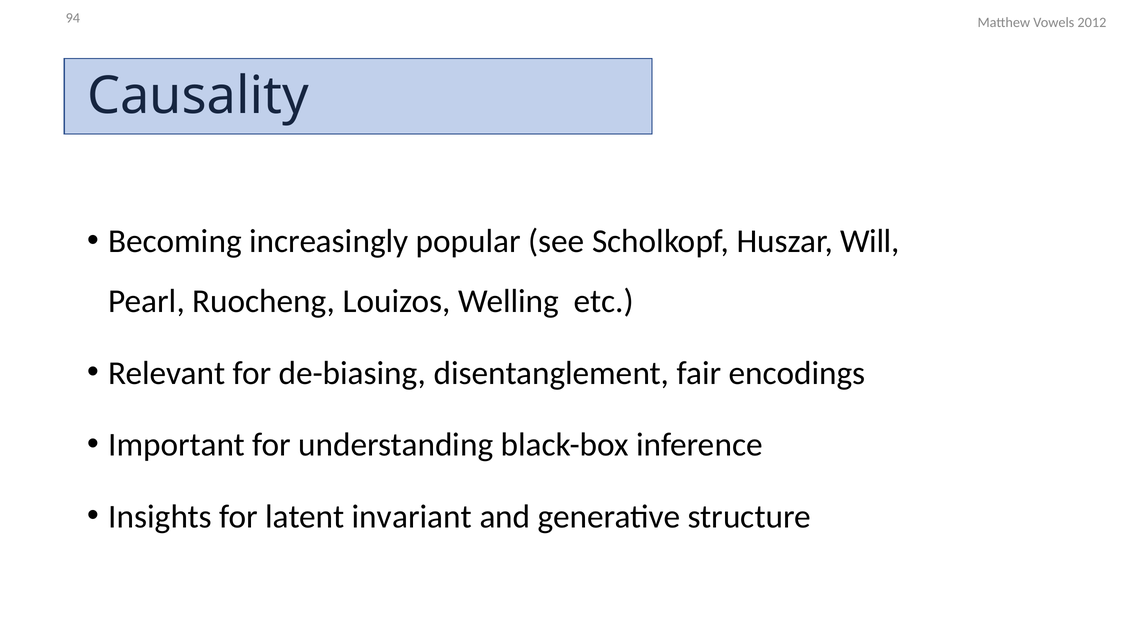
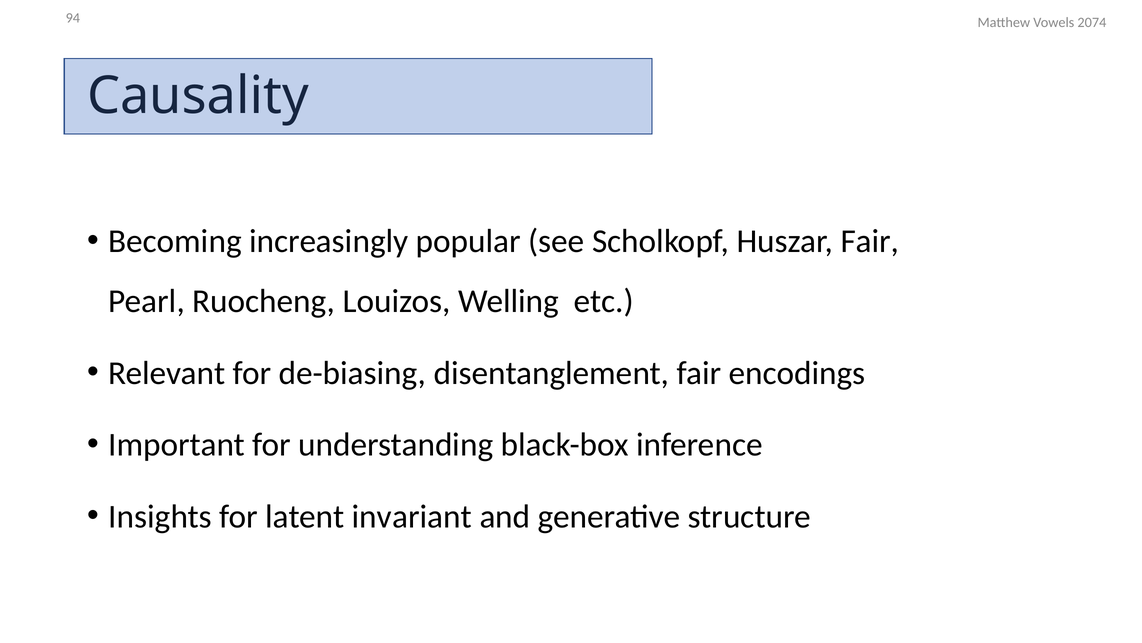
2012: 2012 -> 2074
Huszar Will: Will -> Fair
